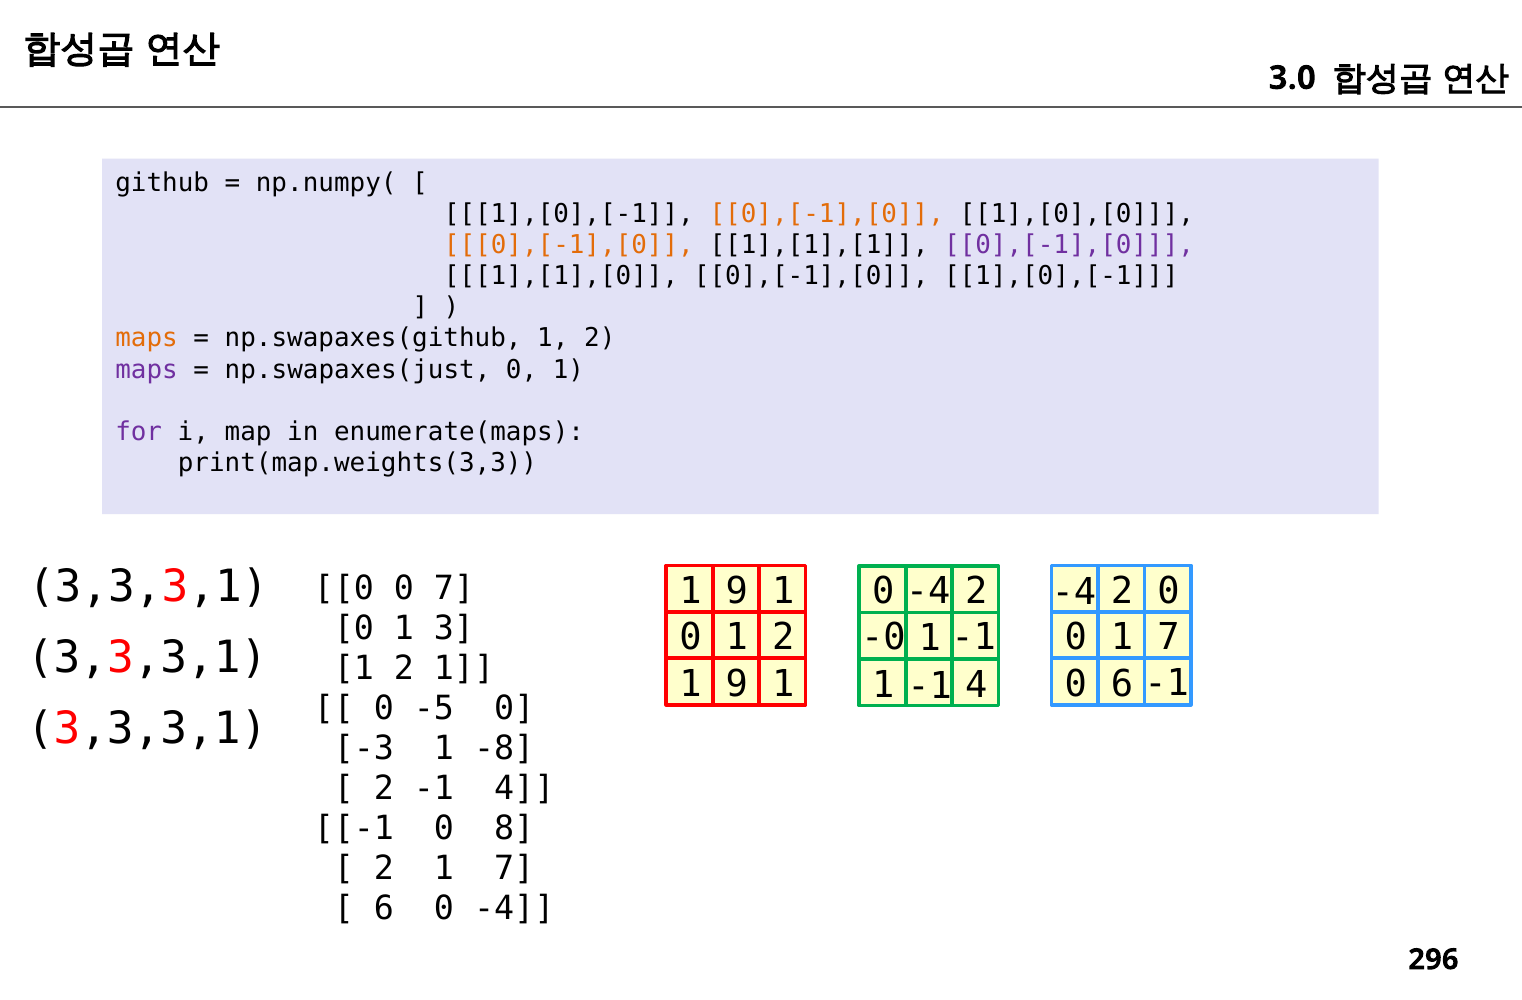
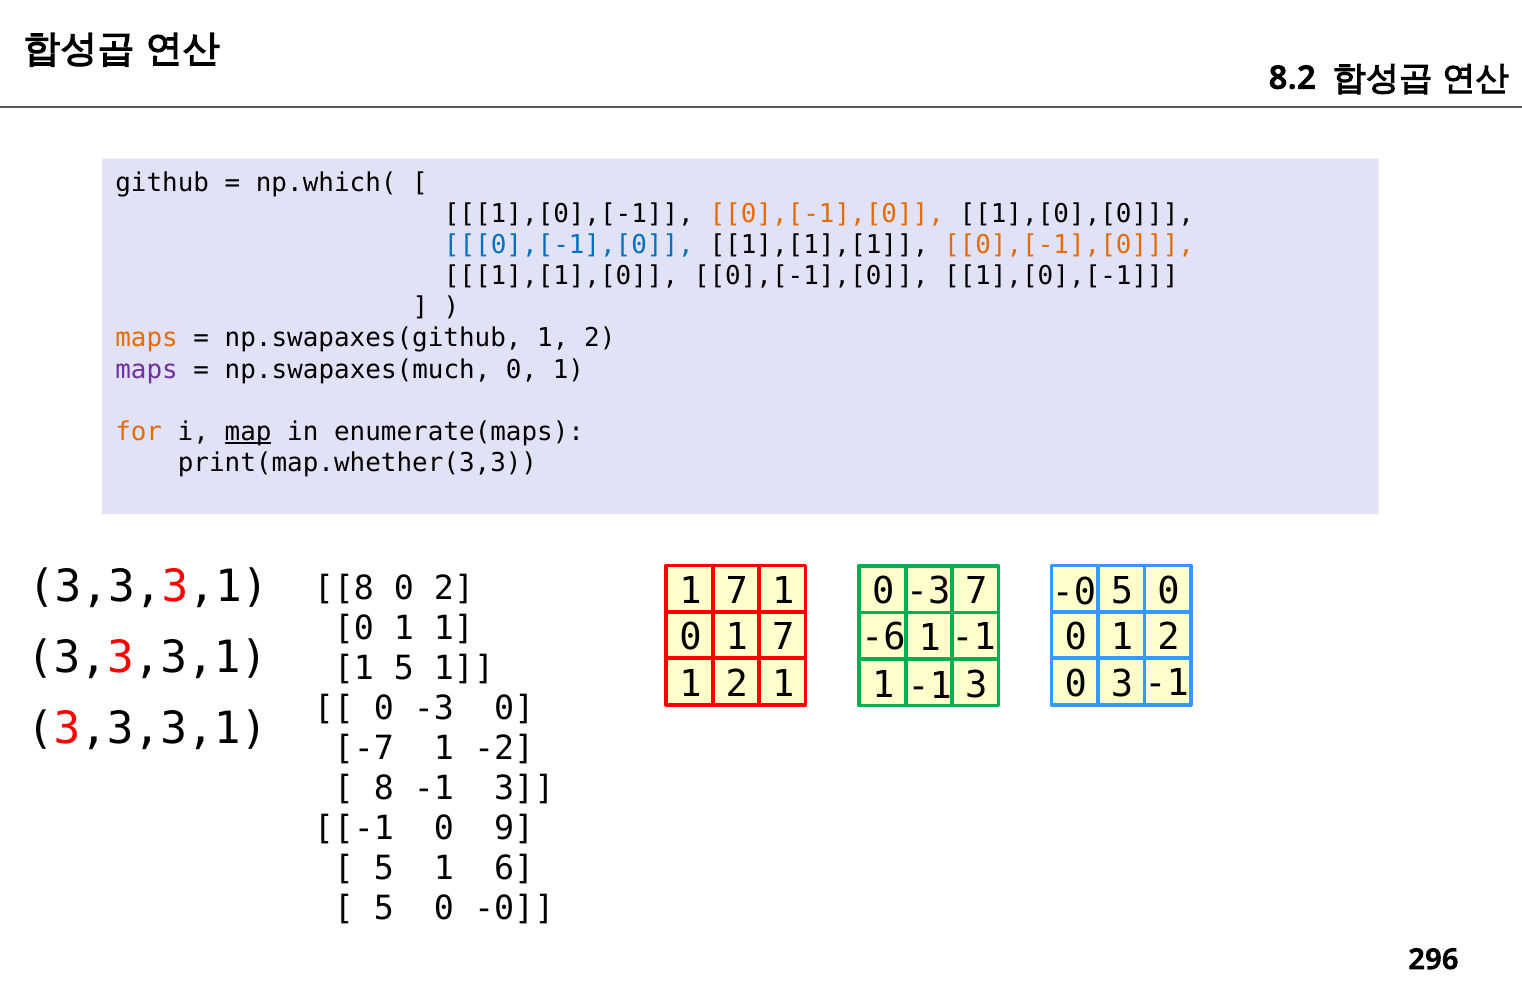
3.0: 3.0 -> 8.2
np.numpy(: np.numpy( -> np.which(
0],[-1],[0 at (569, 245) colour: orange -> blue
0],[-1],[0 at (1069, 245) colour: purple -> orange
np.swapaxes(just: np.swapaxes(just -> np.swapaxes(much
for colour: purple -> orange
map underline: none -> present
print(map.weights(3,3: print(map.weights(3,3 -> print(map.whether(3,3
3,3,3,1 2: 2 -> 5
0 at (344, 588): 0 -> 8
0 7: 7 -> 2
-4 at (928, 591): -4 -> -3
9 at (737, 591): 9 -> 7
0 2: 2 -> 7
-4 at (1074, 592): -4 -> -0
0 1 3: 3 -> 1
-0: -0 -> -6
0 1 2: 2 -> 7
0 1 7: 7 -> 2
2 at (404, 668): 2 -> 5
9 at (737, 684): 9 -> 2
0 6: 6 -> 3
1 4: 4 -> 3
0 -5: -5 -> -3
-3: -3 -> -7
-8: -8 -> -2
2 at (384, 788): 2 -> 8
-1 4: 4 -> 3
8: 8 -> 9
2 at (384, 868): 2 -> 5
7 at (514, 868): 7 -> 6
6 at (384, 908): 6 -> 5
0 -4: -4 -> -0
